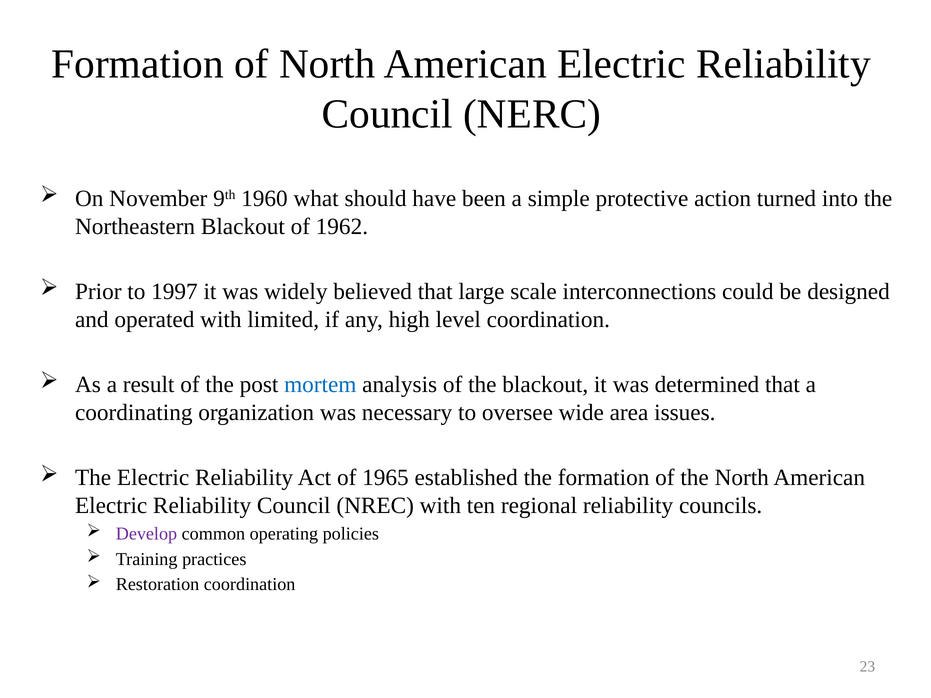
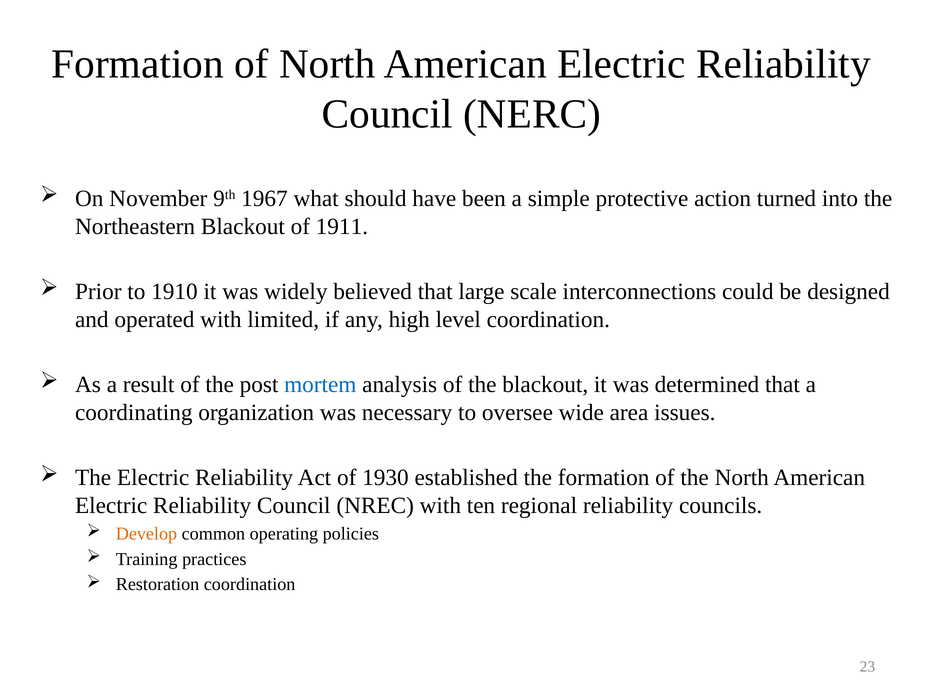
1960: 1960 -> 1967
1962: 1962 -> 1911
1997: 1997 -> 1910
1965: 1965 -> 1930
Develop colour: purple -> orange
